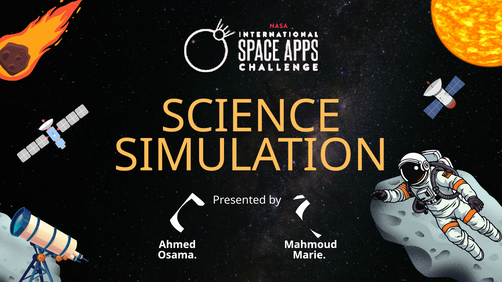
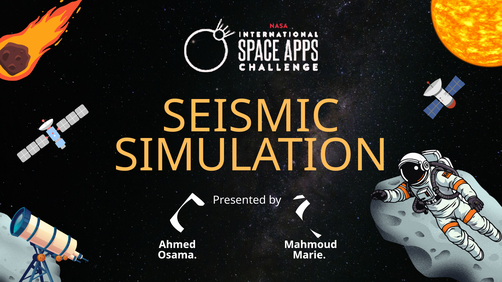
SCIENCE: SCIENCE -> SEISMIC
